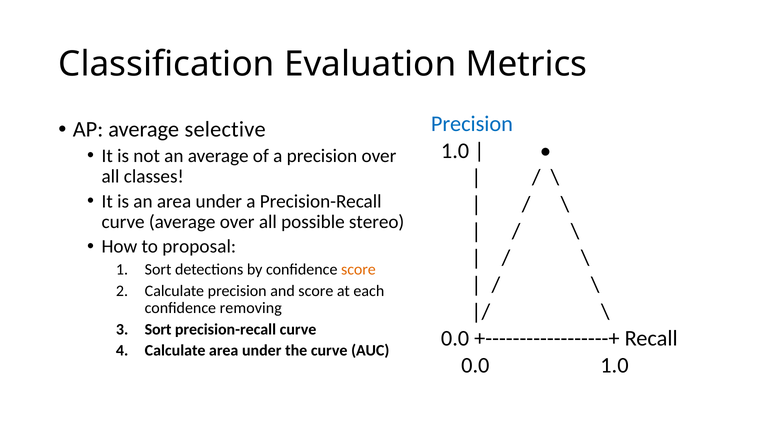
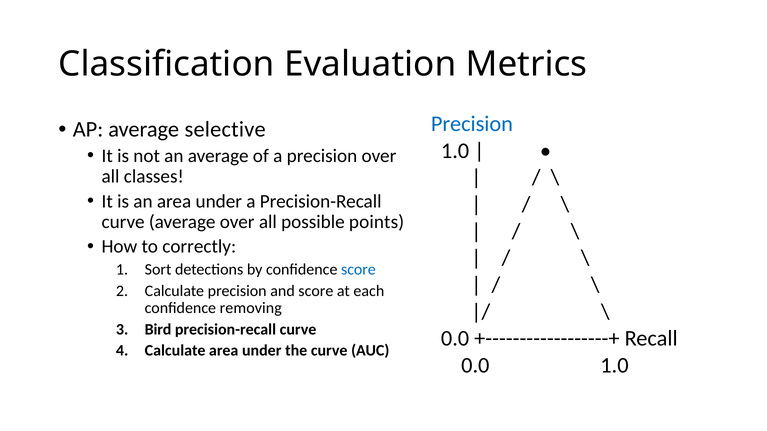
stereo: stereo -> points
proposal: proposal -> correctly
score at (358, 270) colour: orange -> blue
Sort at (158, 330): Sort -> Bird
